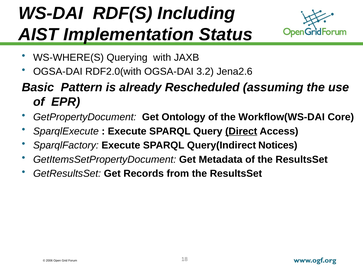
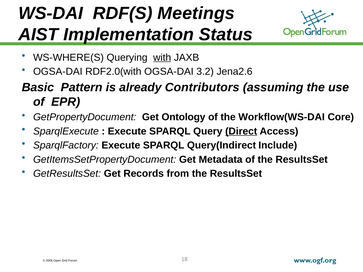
Including: Including -> Meetings
with underline: none -> present
Rescheduled: Rescheduled -> Contributors
Notices: Notices -> Include
